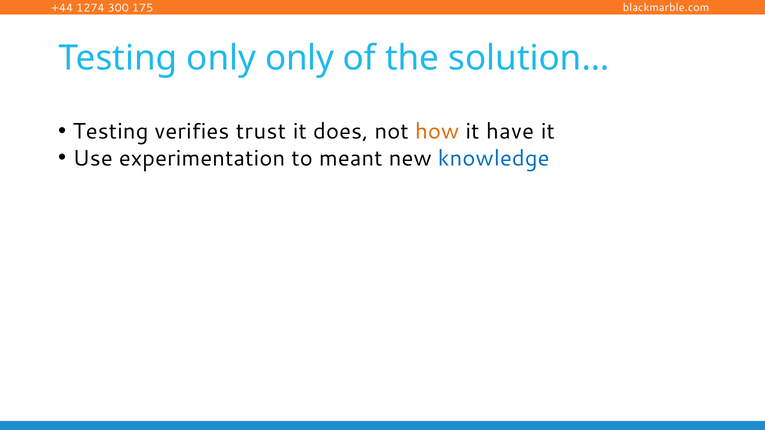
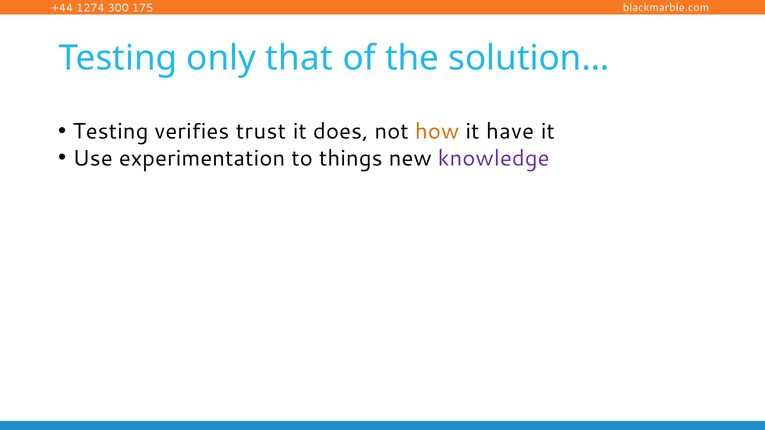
only only: only -> that
meant: meant -> things
knowledge colour: blue -> purple
